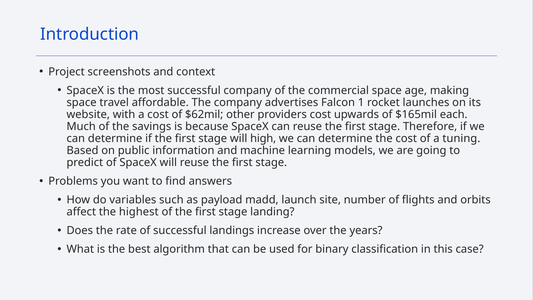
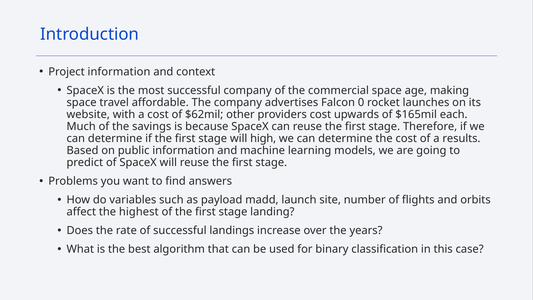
Project screenshots: screenshots -> information
1: 1 -> 0
tuning: tuning -> results
